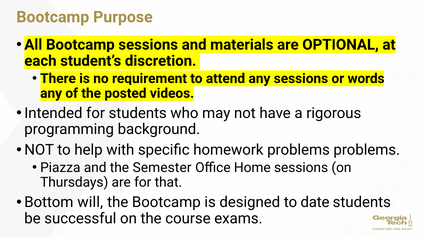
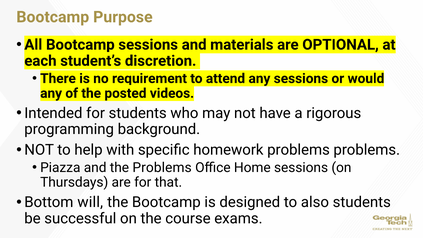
words: words -> would
the Semester: Semester -> Problems
date: date -> also
